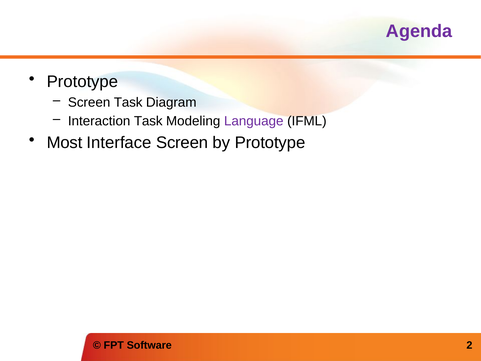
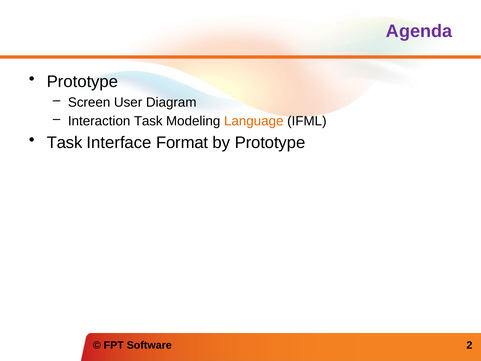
Screen Task: Task -> User
Language colour: purple -> orange
Most at (65, 143): Most -> Task
Interface Screen: Screen -> Format
